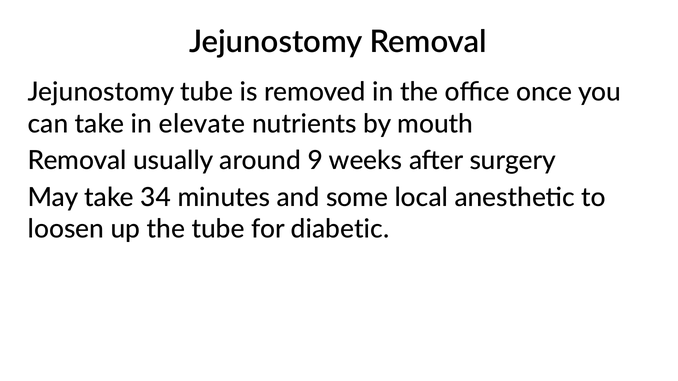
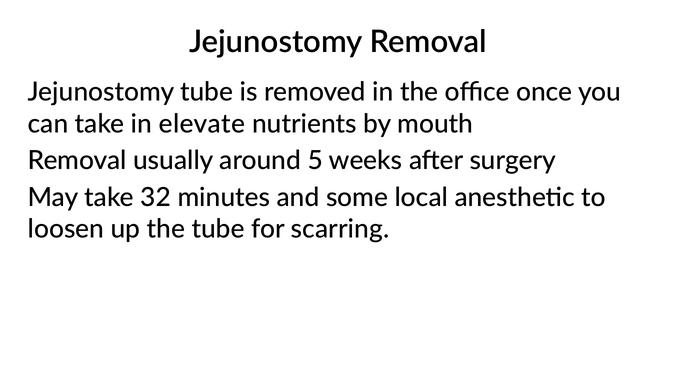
9: 9 -> 5
34: 34 -> 32
diabetic: diabetic -> scarring
